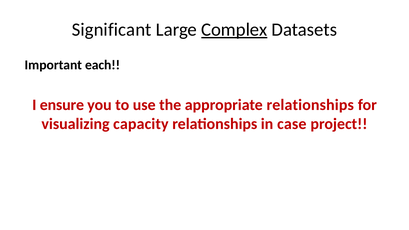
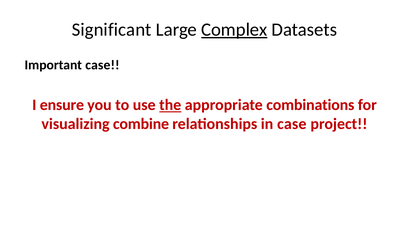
Important each: each -> case
the underline: none -> present
appropriate relationships: relationships -> combinations
capacity: capacity -> combine
